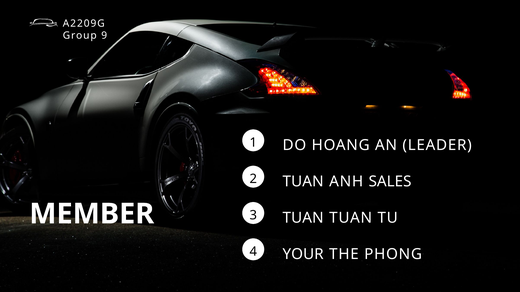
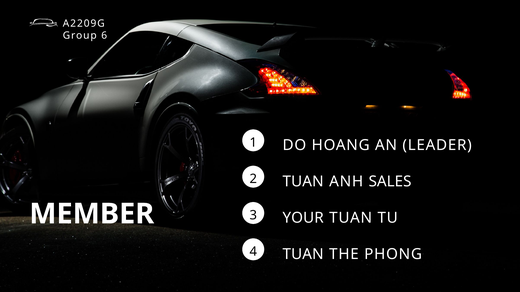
9: 9 -> 6
TUAN at (303, 218): TUAN -> YOUR
YOUR at (303, 255): YOUR -> TUAN
